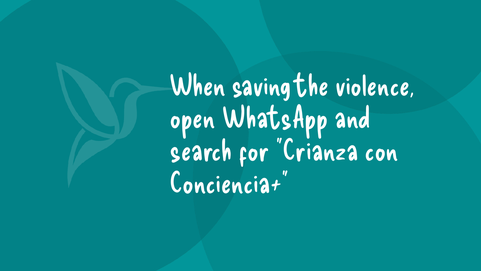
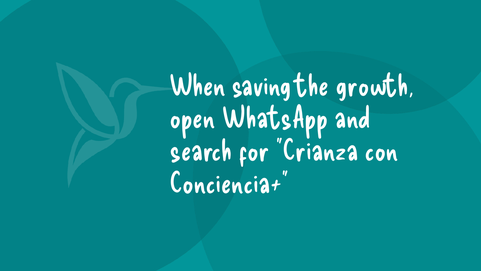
violence: violence -> growth
